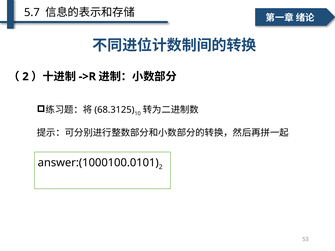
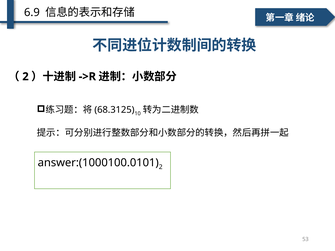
5.7: 5.7 -> 6.9
